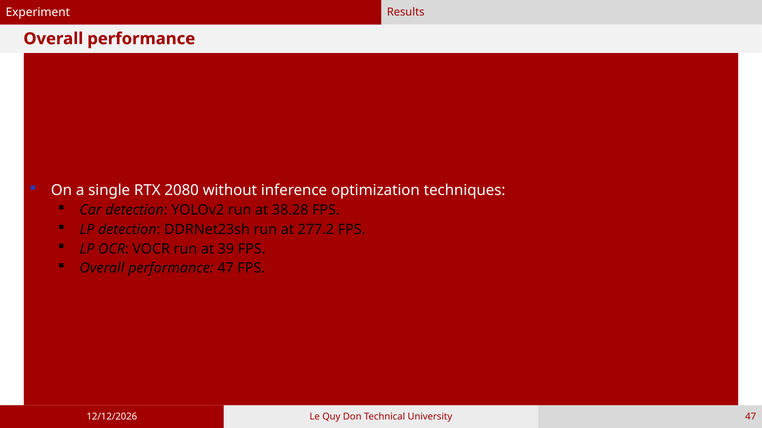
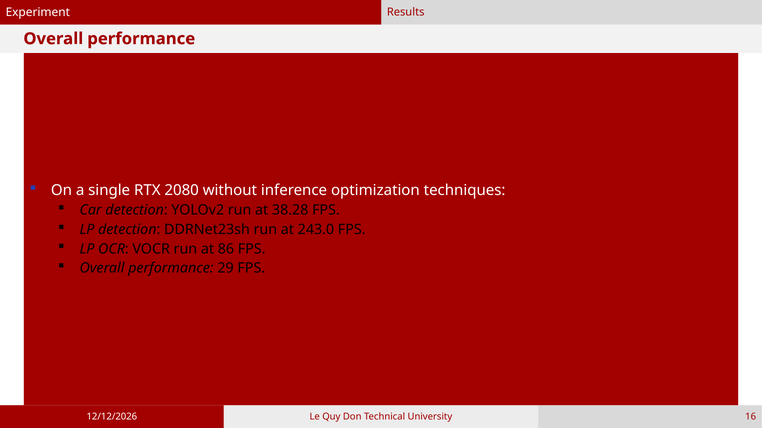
277.2: 277.2 -> 243.0
39: 39 -> 86
performance 47: 47 -> 29
University 47: 47 -> 16
